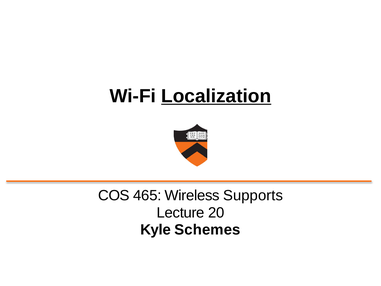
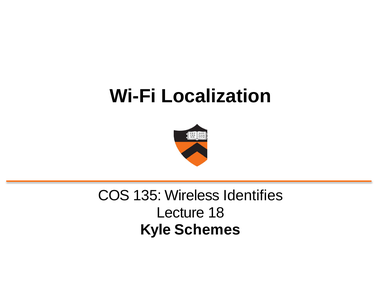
Localization underline: present -> none
465: 465 -> 135
Supports: Supports -> Identifies
20: 20 -> 18
